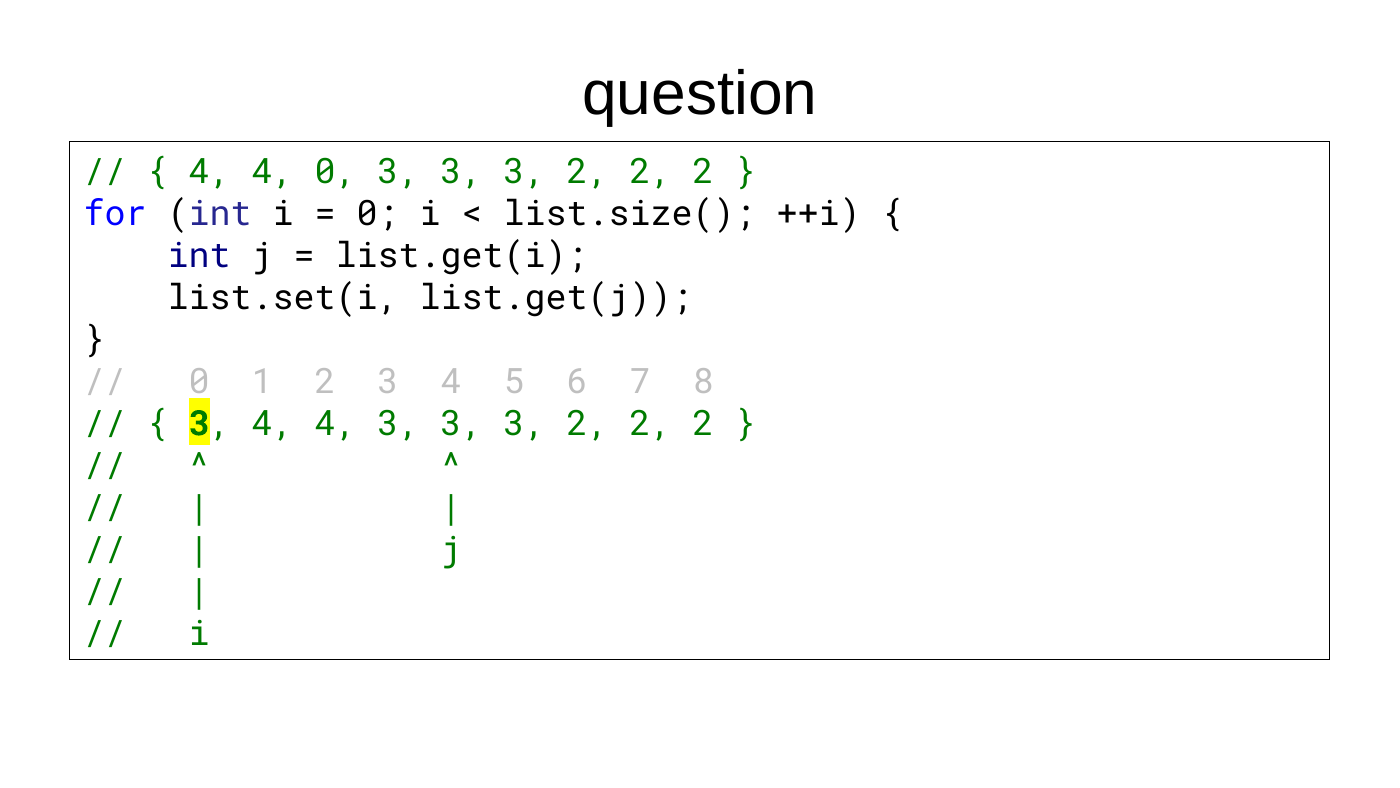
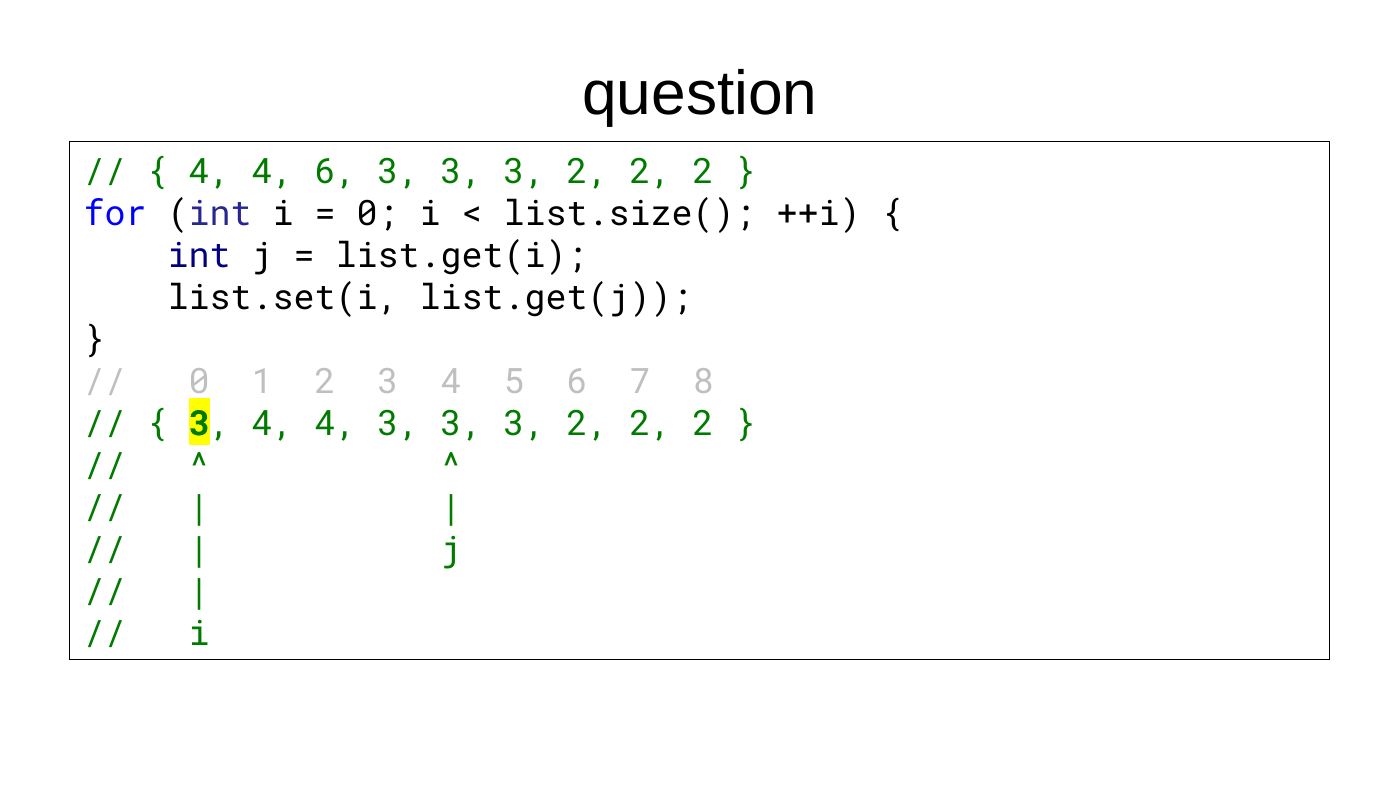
4 0: 0 -> 6
